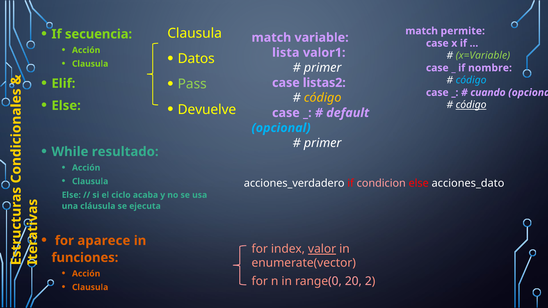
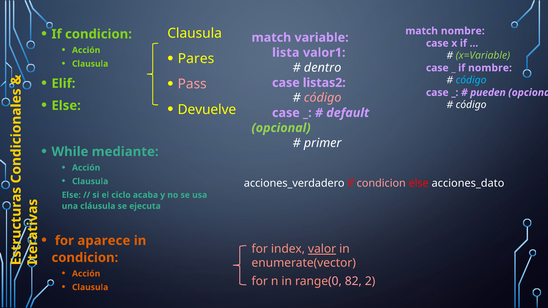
secuencia at (99, 34): secuencia -> condicion
match permite: permite -> nombre
Datos: Datos -> Pares
primer at (323, 68): primer -> dentro
Pass colour: light green -> pink
cuando: cuando -> pueden
código at (323, 98) colour: yellow -> pink
código at (471, 105) underline: present -> none
opcional at (281, 128) colour: light blue -> light green
resultado: resultado -> mediante
funciones at (85, 258): funciones -> condicion
20: 20 -> 82
